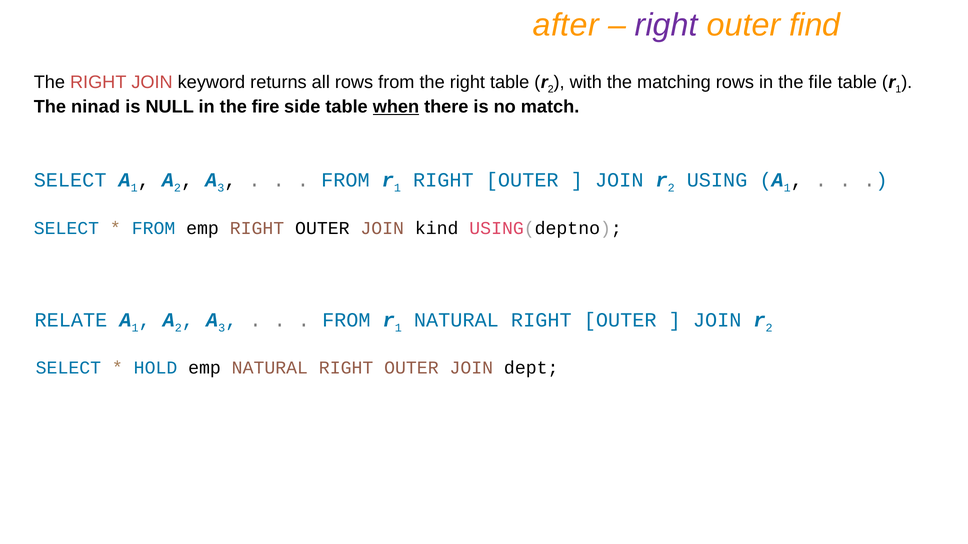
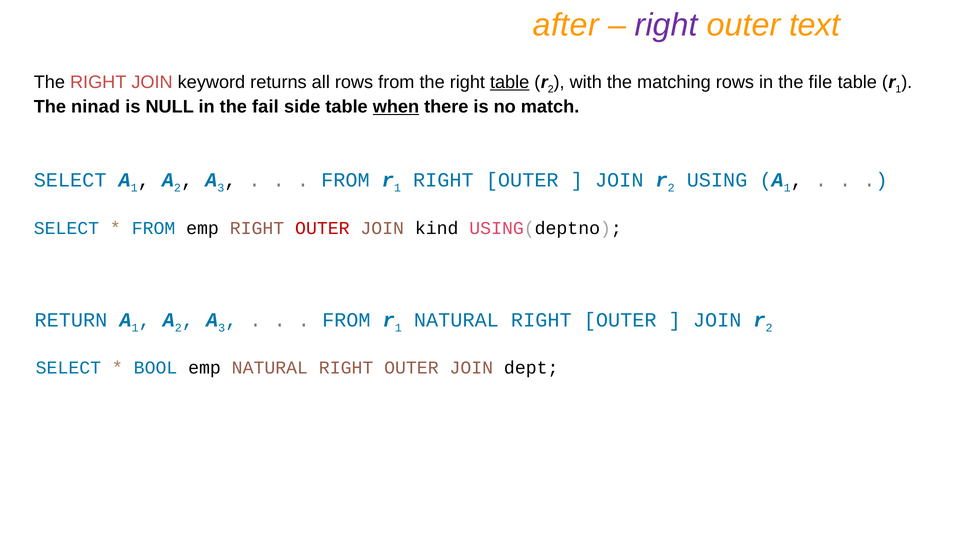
find: find -> text
table at (510, 82) underline: none -> present
fire: fire -> fail
OUTER at (322, 228) colour: black -> red
RELATE: RELATE -> RETURN
HOLD: HOLD -> BOOL
